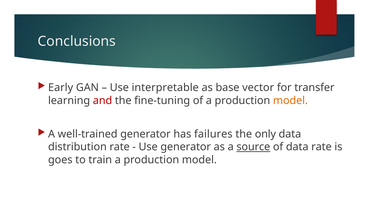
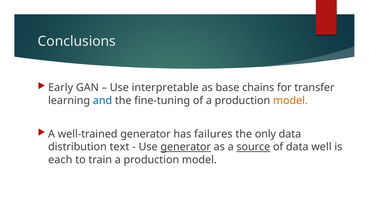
vector: vector -> chains
and colour: red -> blue
distribution rate: rate -> text
generator at (186, 147) underline: none -> present
data rate: rate -> well
goes: goes -> each
